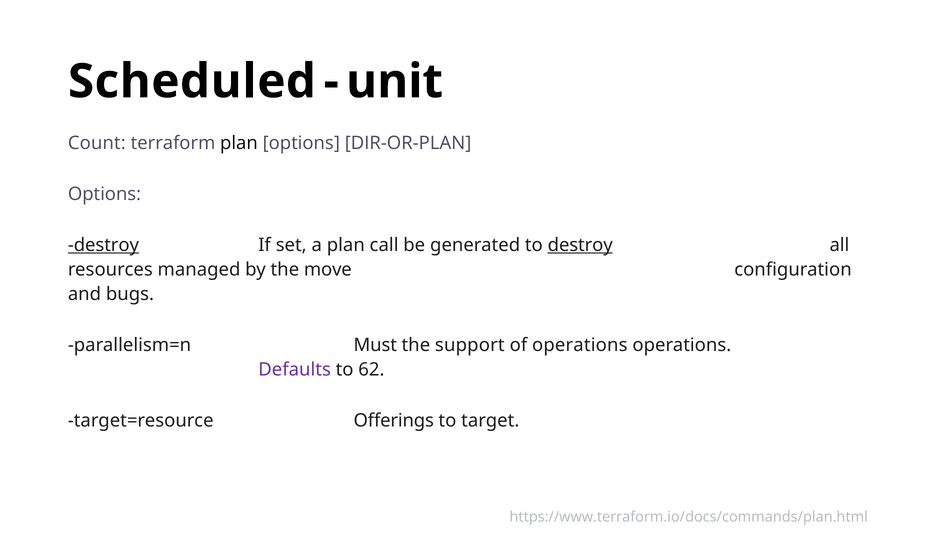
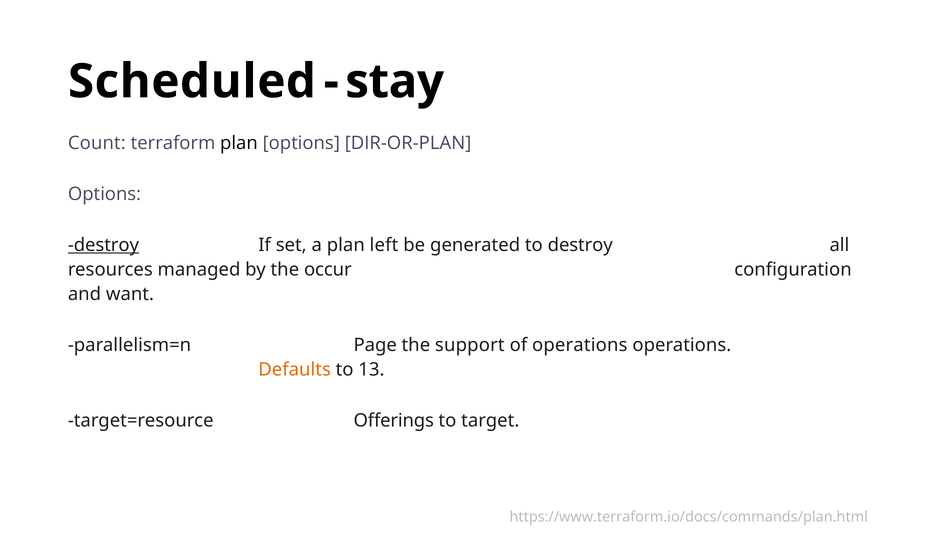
unit: unit -> stay
call: call -> left
destroy at (580, 245) underline: present -> none
move: move -> occur
bugs: bugs -> want
Must: Must -> Page
Defaults colour: purple -> orange
62: 62 -> 13
